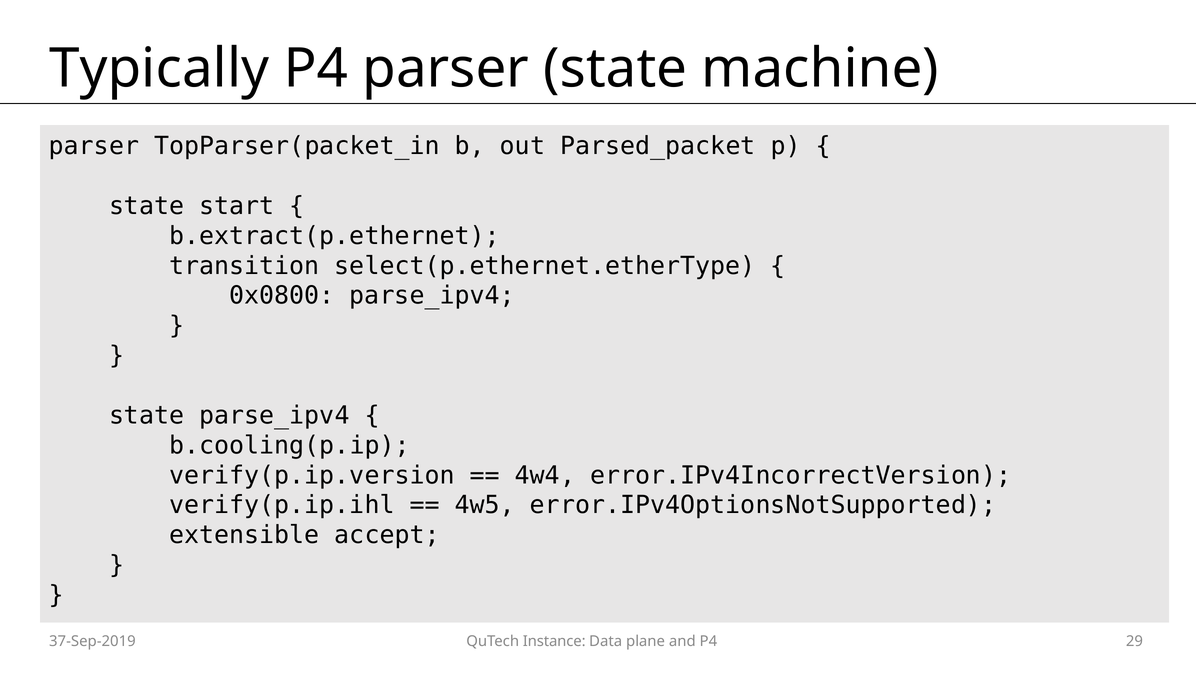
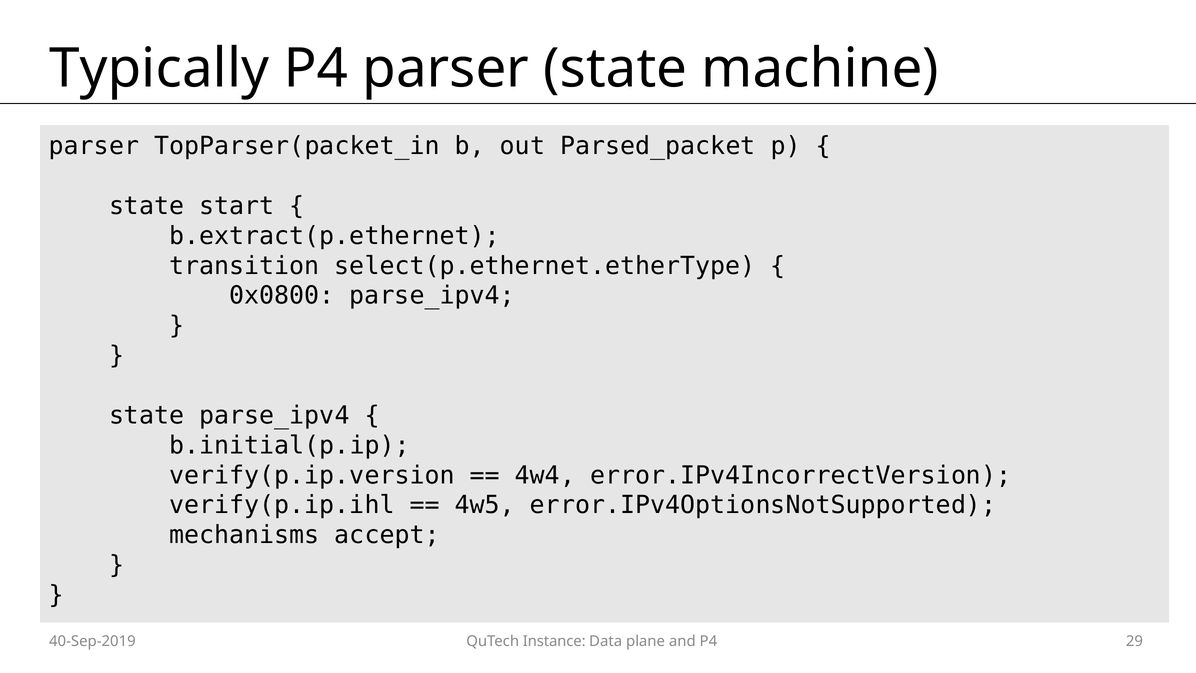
b.cooling(p.ip: b.cooling(p.ip -> b.initial(p.ip
extensible: extensible -> mechanisms
37-Sep-2019: 37-Sep-2019 -> 40-Sep-2019
